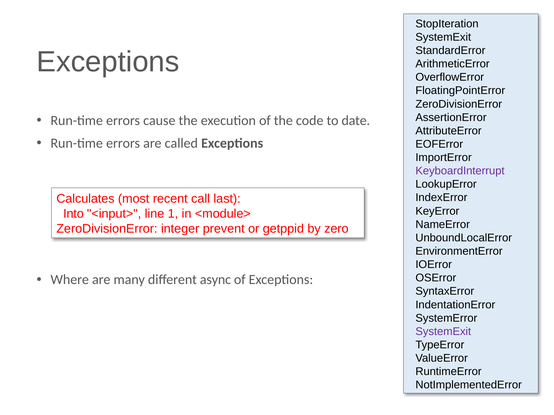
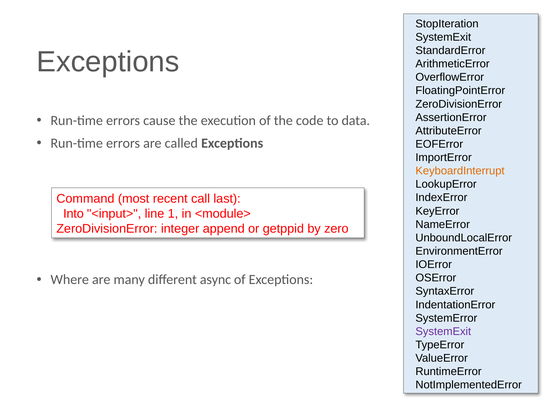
date: date -> data
KeyboardInterrupt colour: purple -> orange
Calculates: Calculates -> Command
prevent: prevent -> append
